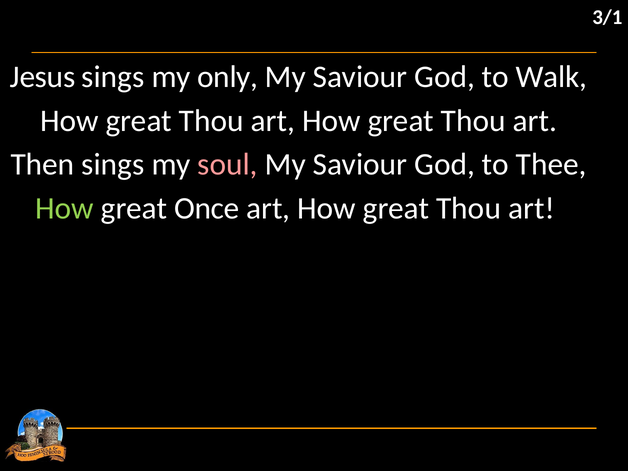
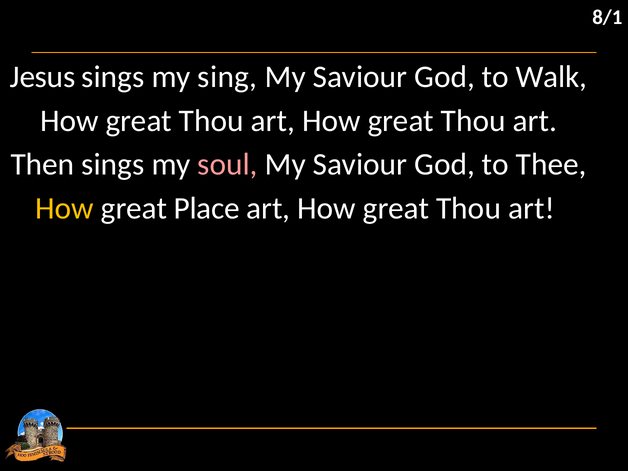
3/1: 3/1 -> 8/1
only: only -> sing
How at (65, 209) colour: light green -> yellow
Once: Once -> Place
